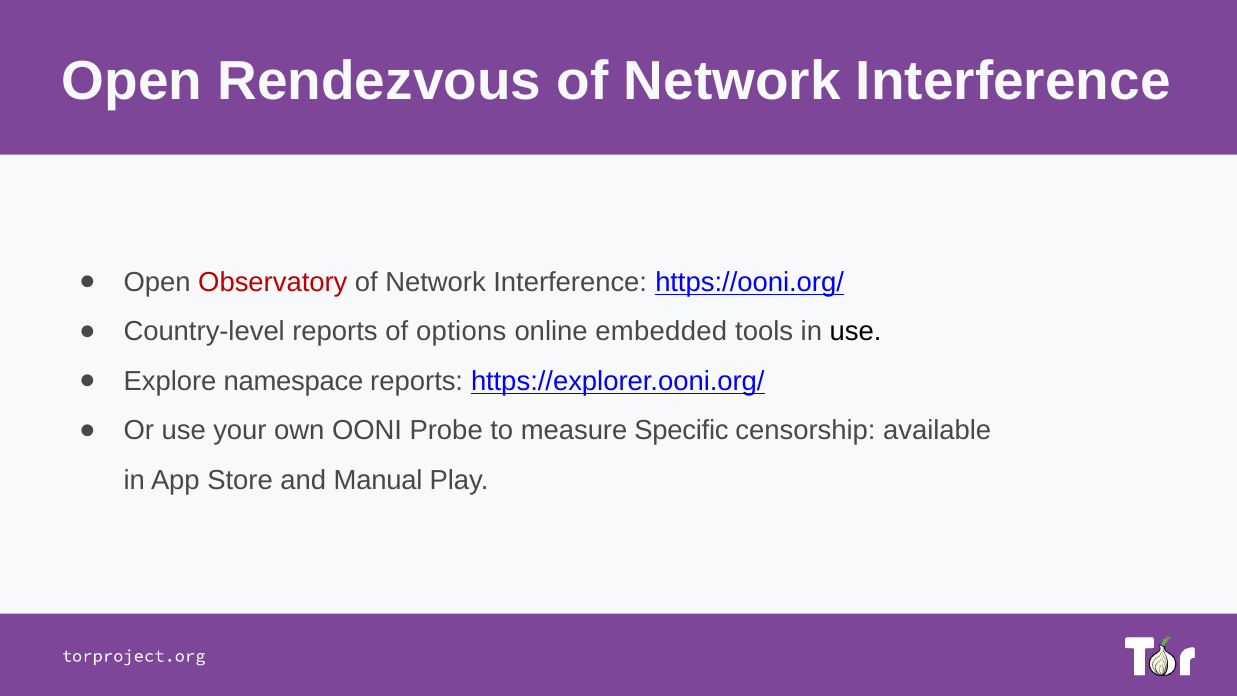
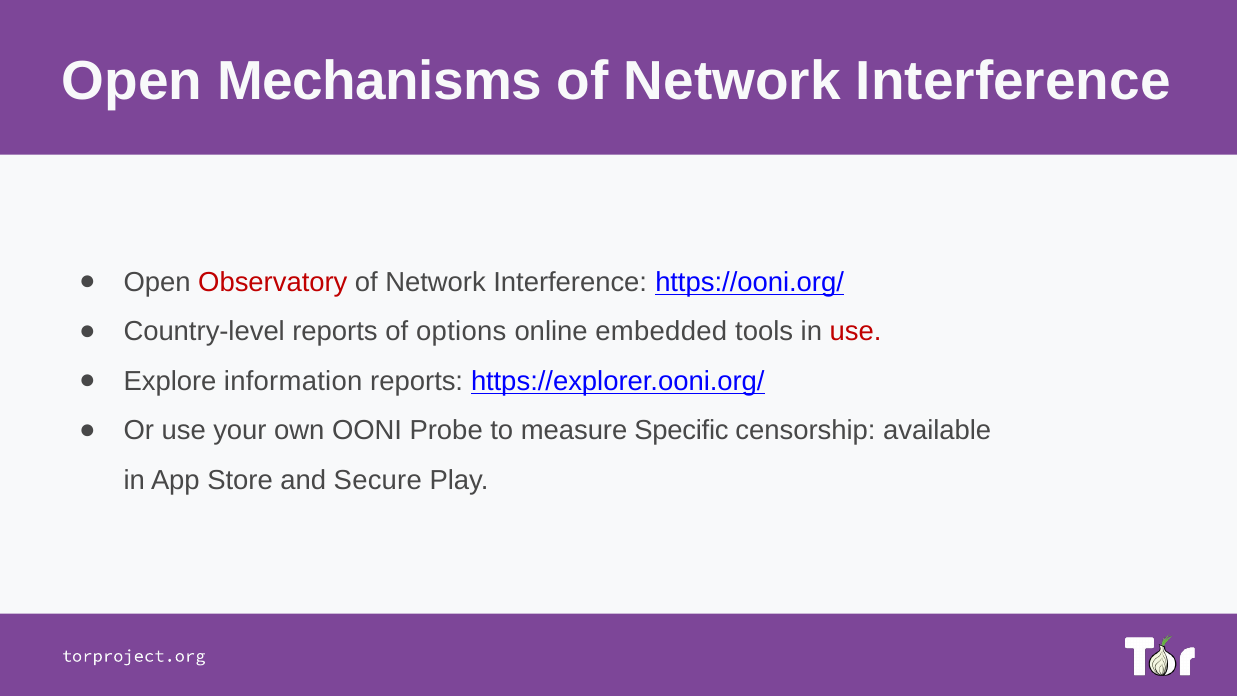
Rendezvous: Rendezvous -> Mechanisms
use at (855, 332) colour: black -> red
namespace: namespace -> information
Manual: Manual -> Secure
